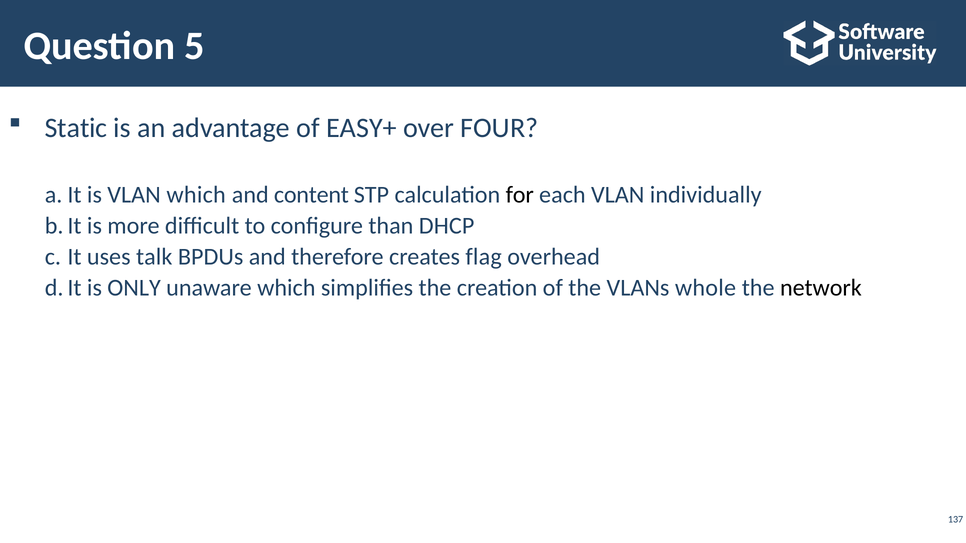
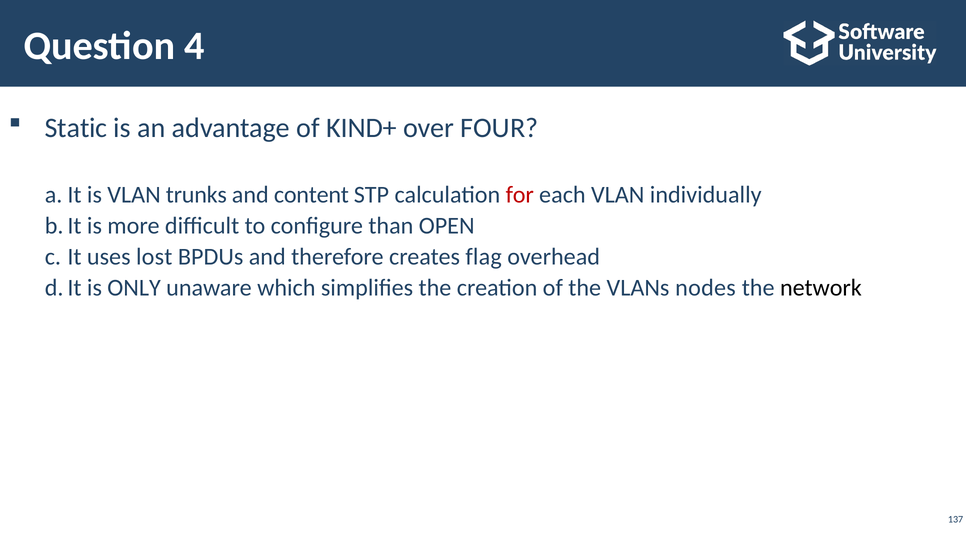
5: 5 -> 4
EASY+: EASY+ -> KIND+
VLAN which: which -> trunks
for colour: black -> red
DHCP: DHCP -> OPEN
talk: talk -> lost
whole: whole -> nodes
